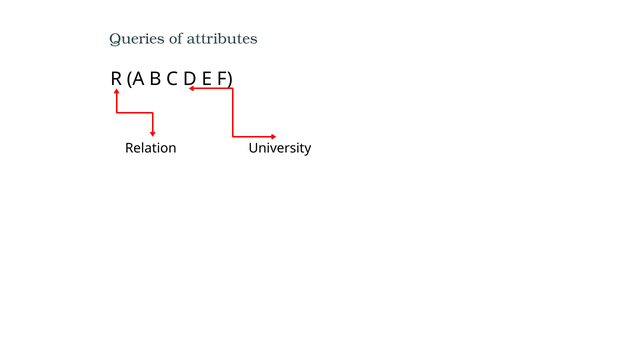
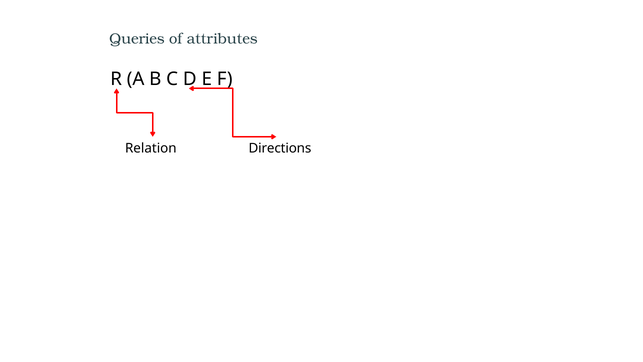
University: University -> Directions
